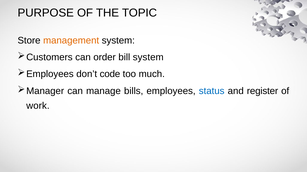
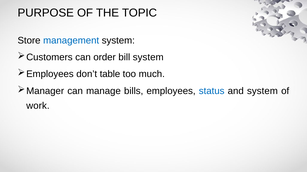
management colour: orange -> blue
code: code -> table
and register: register -> system
